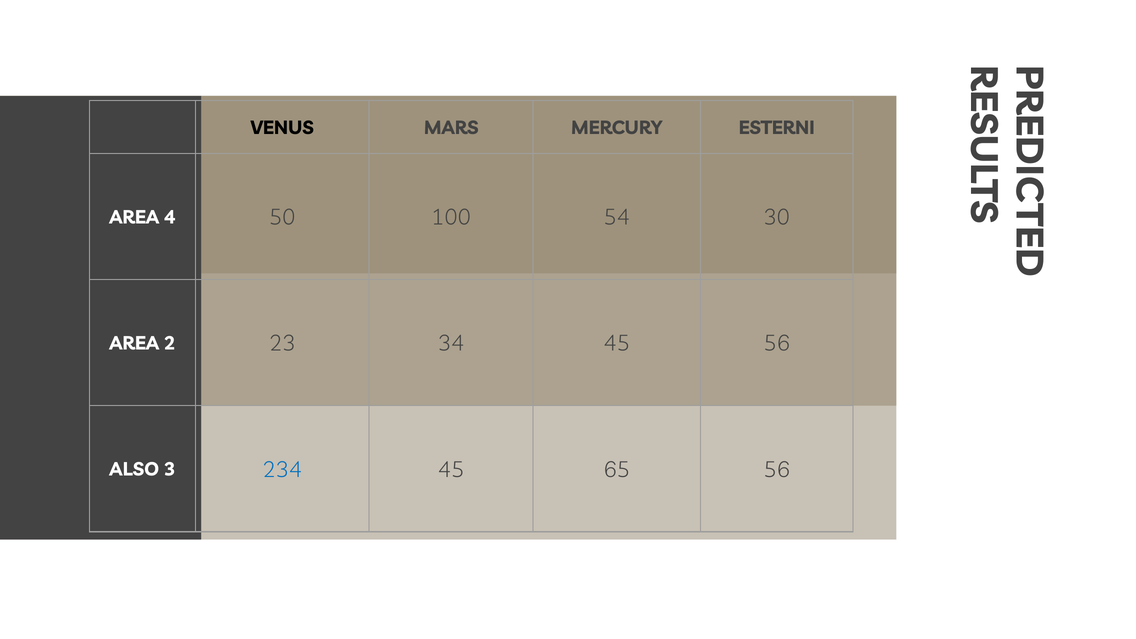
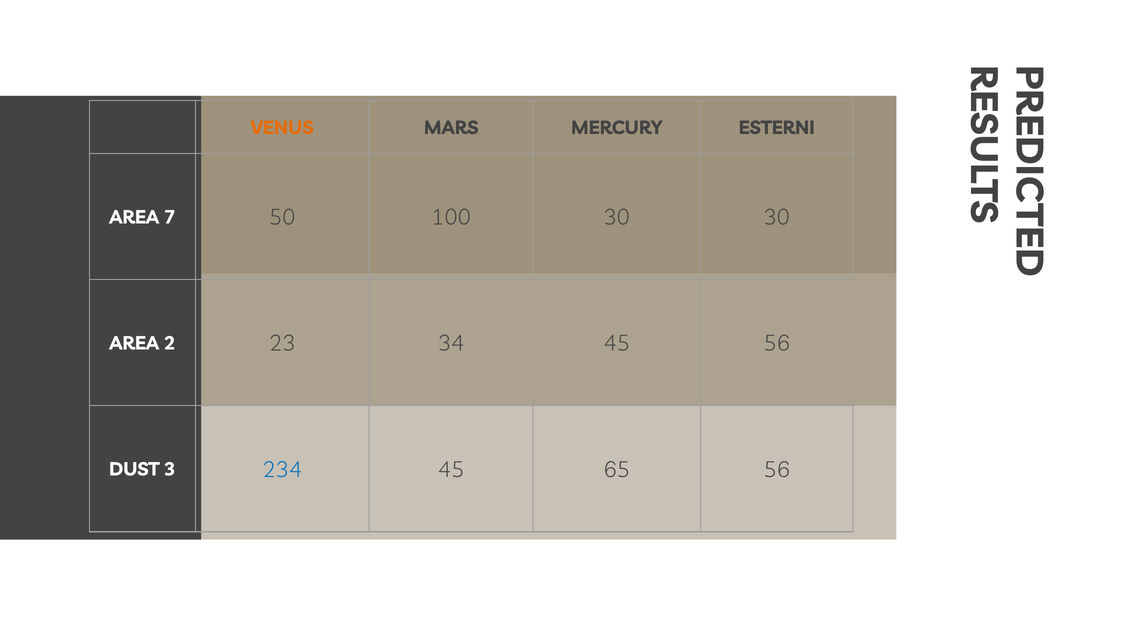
VENUS colour: black -> orange
4: 4 -> 7
100 54: 54 -> 30
ALSO: ALSO -> DUST
